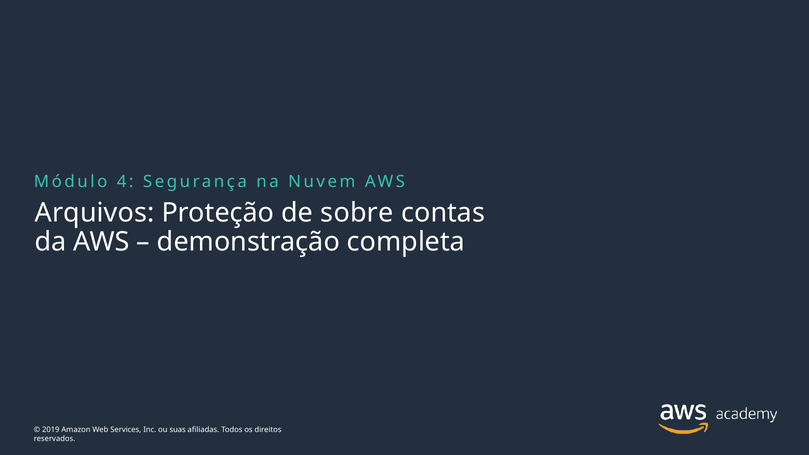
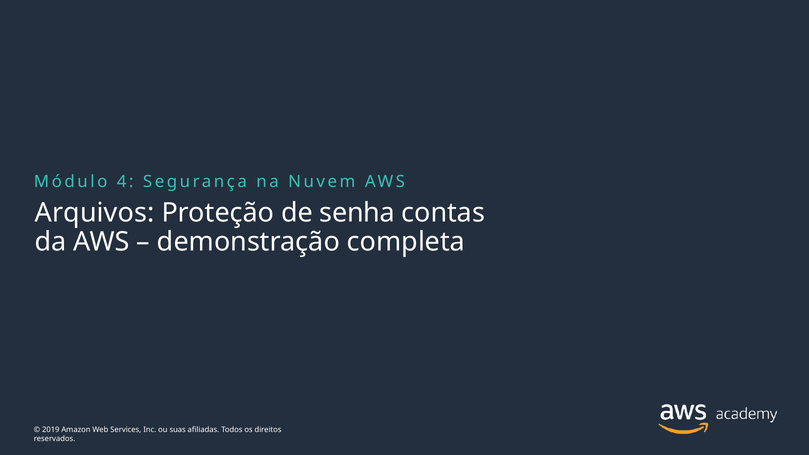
sobre: sobre -> senha
